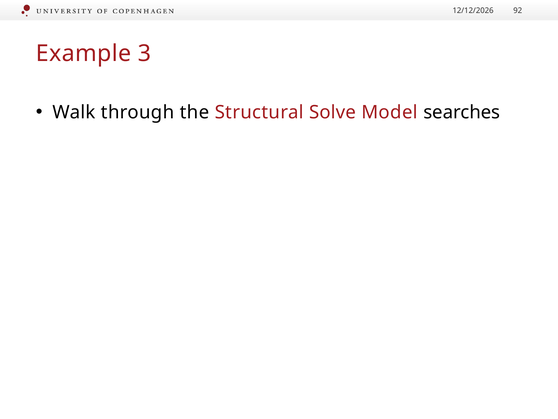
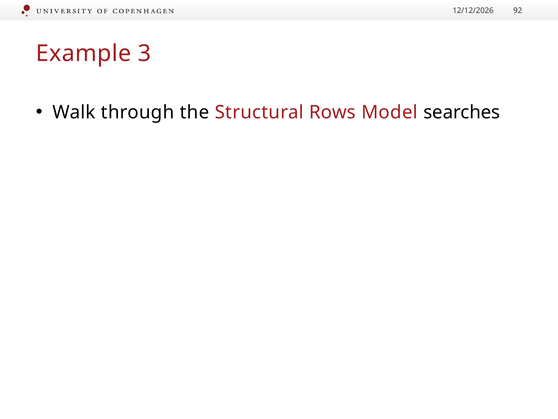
Solve: Solve -> Rows
